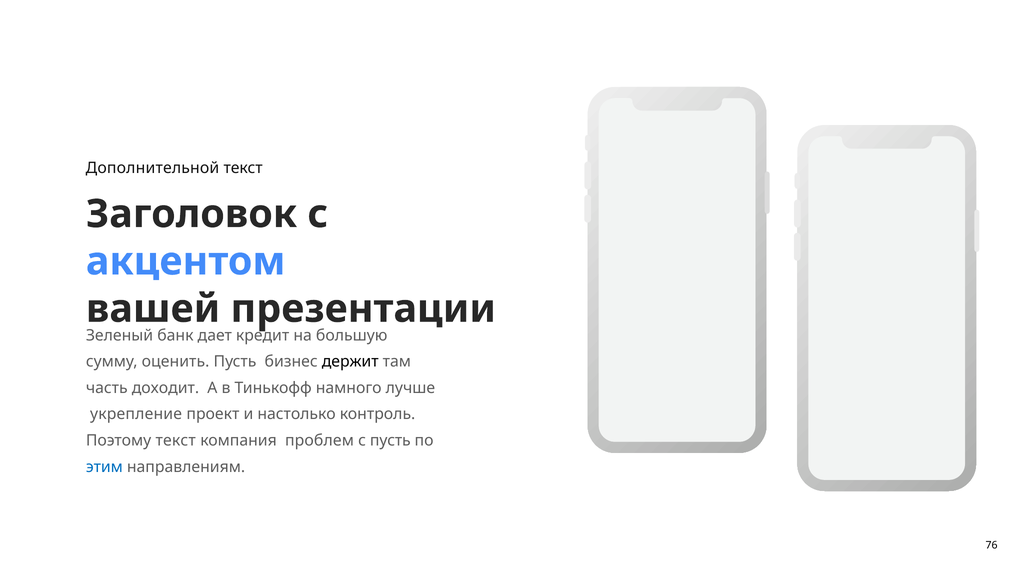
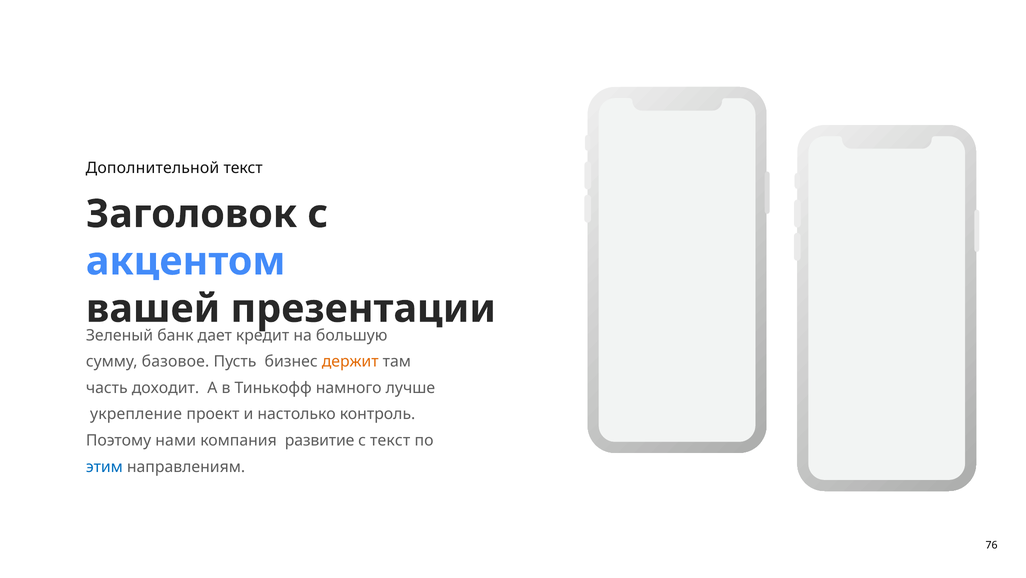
оценить: оценить -> базовое
держит colour: black -> orange
Поэтому текст: текст -> нами
проблем: проблем -> развитие
с пусть: пусть -> текст
